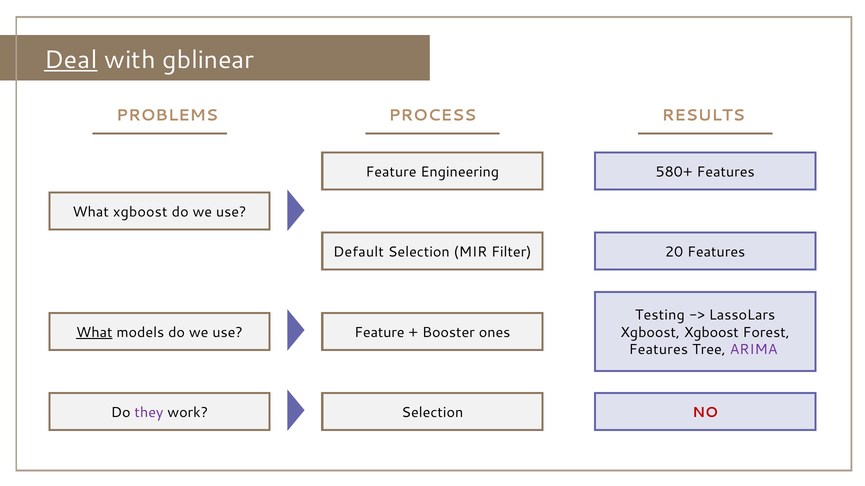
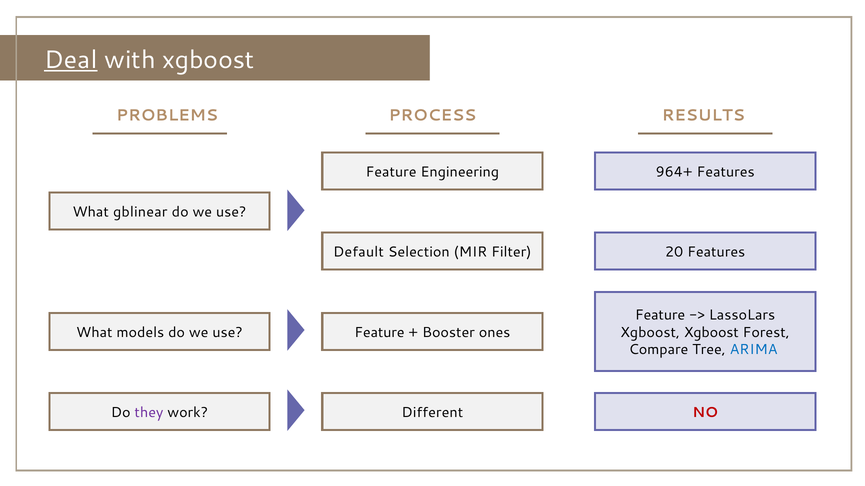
with gblinear: gblinear -> xgboost
580+: 580+ -> 964+
What xgboost: xgboost -> gblinear
Testing at (660, 316): Testing -> Feature
What at (94, 333) underline: present -> none
Features at (658, 350): Features -> Compare
ARIMA colour: purple -> blue
Selection at (432, 413): Selection -> Different
